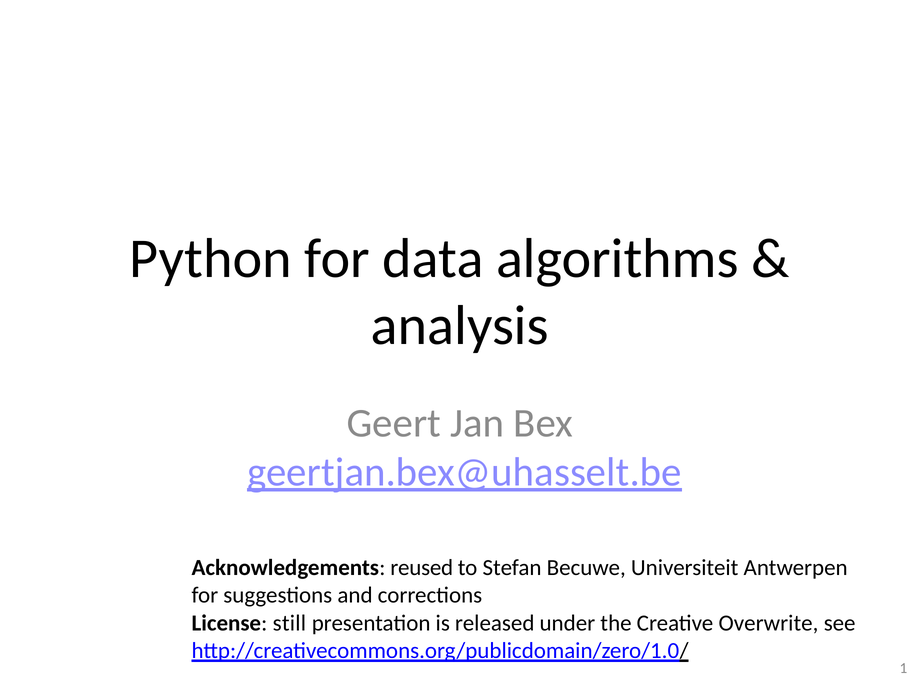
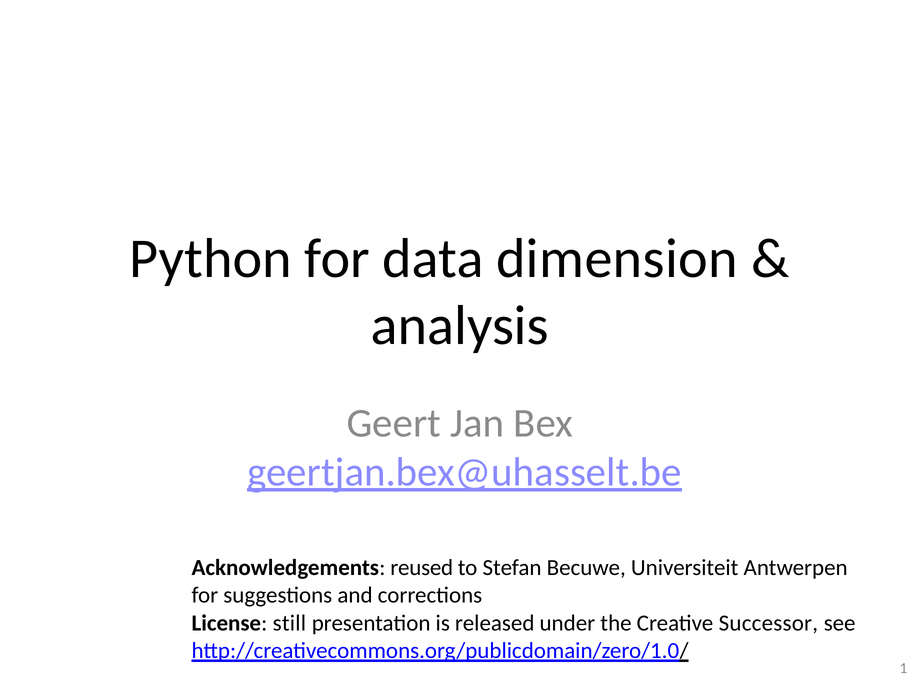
algorithms: algorithms -> dimension
Overwrite: Overwrite -> Successor
